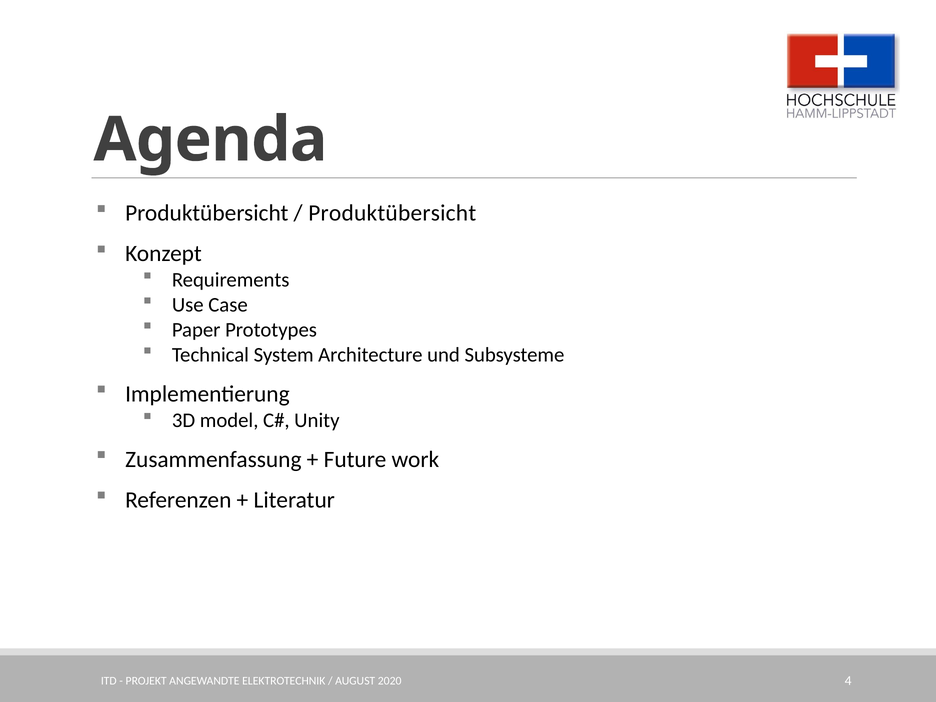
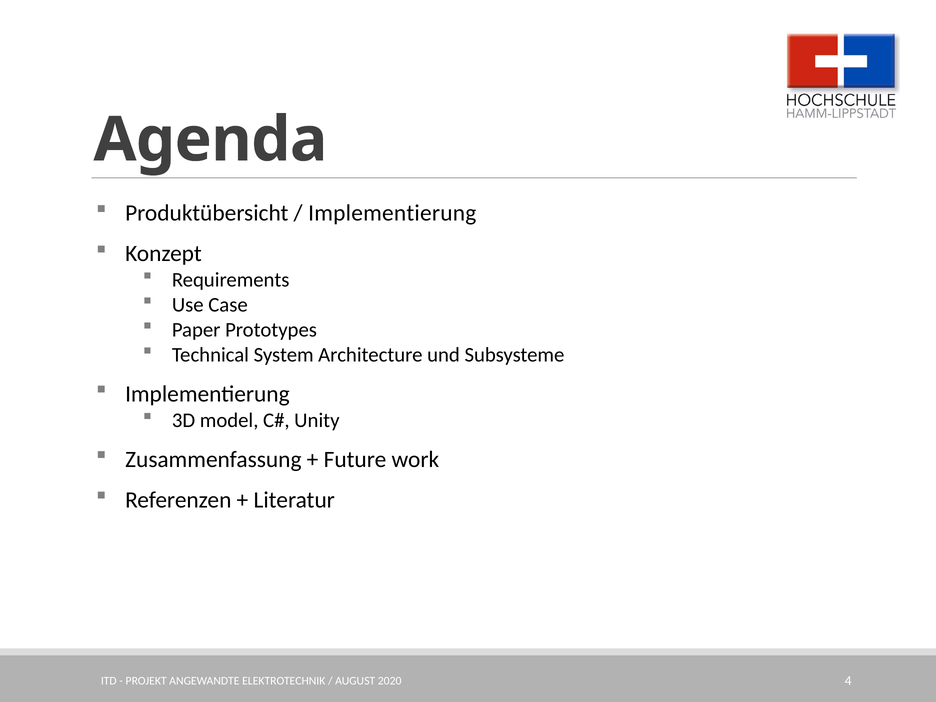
Produktübersicht at (392, 213): Produktübersicht -> Implementierung
